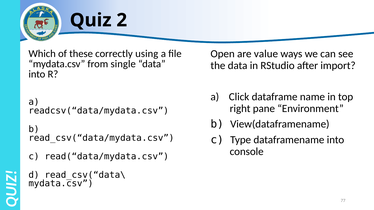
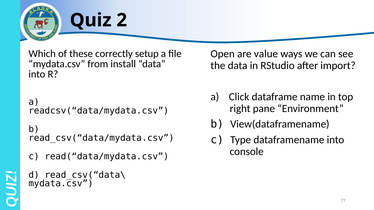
using: using -> setup
single: single -> install
